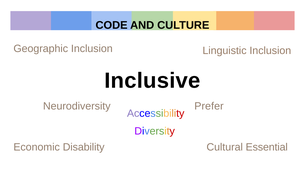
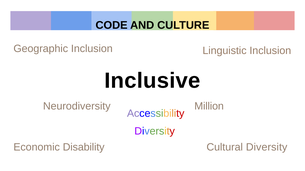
Prefer: Prefer -> Million
Cultural Essential: Essential -> Diversity
